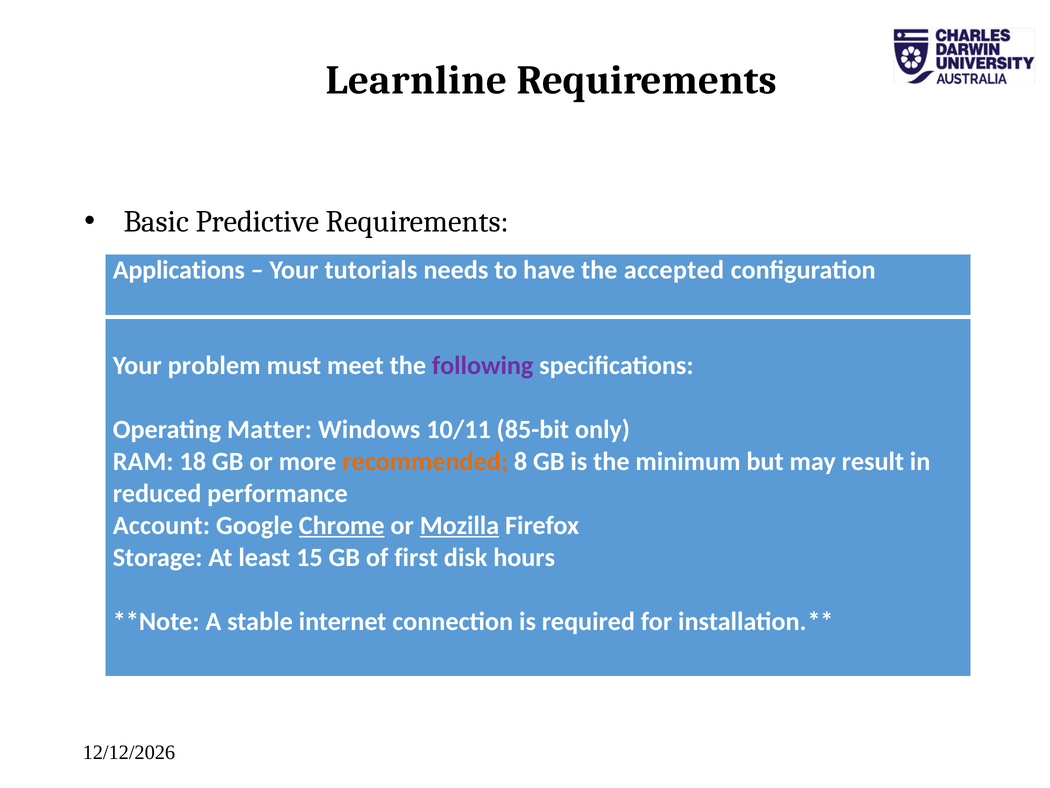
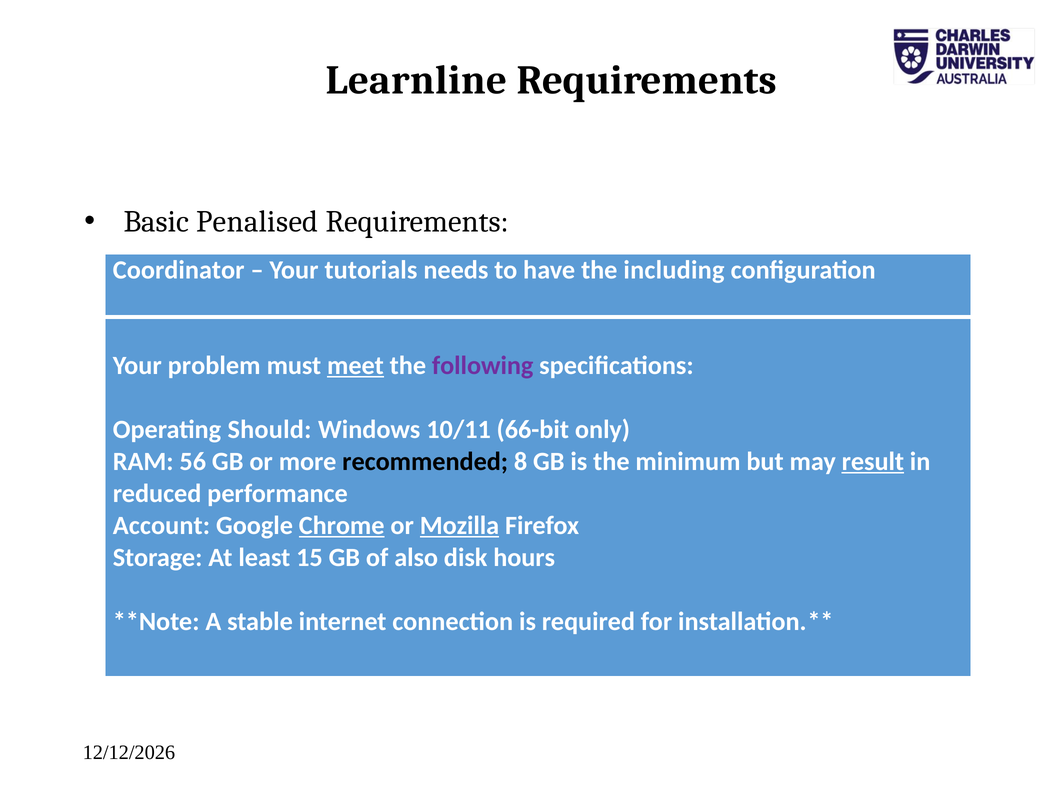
Predictive: Predictive -> Penalised
Applications: Applications -> Coordinator
accepted: accepted -> including
meet underline: none -> present
Matter: Matter -> Should
85-bit: 85-bit -> 66-bit
18: 18 -> 56
recommended colour: orange -> black
result underline: none -> present
first: first -> also
